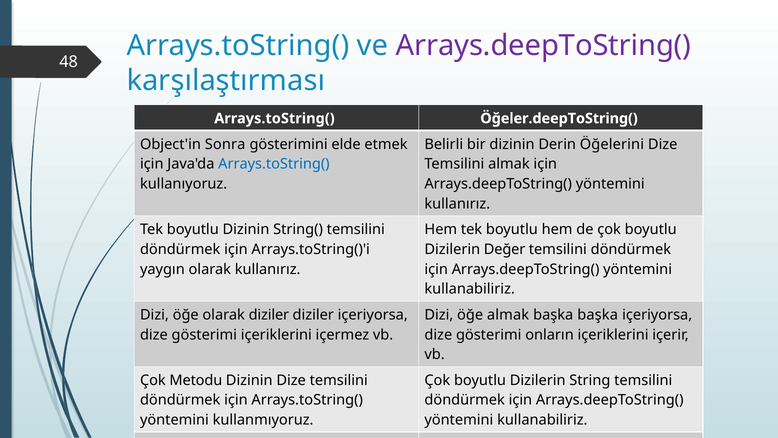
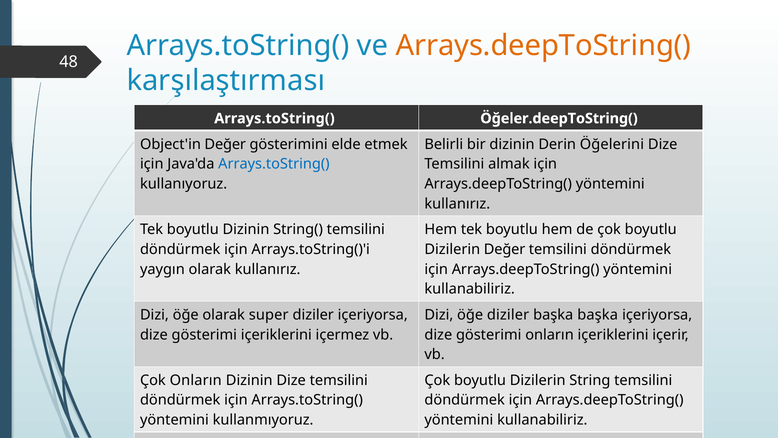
Arrays.deepToString( at (544, 45) colour: purple -> orange
Object'in Sonra: Sonra -> Değer
olarak diziler: diziler -> super
öğe almak: almak -> diziler
Çok Metodu: Metodu -> Onların
